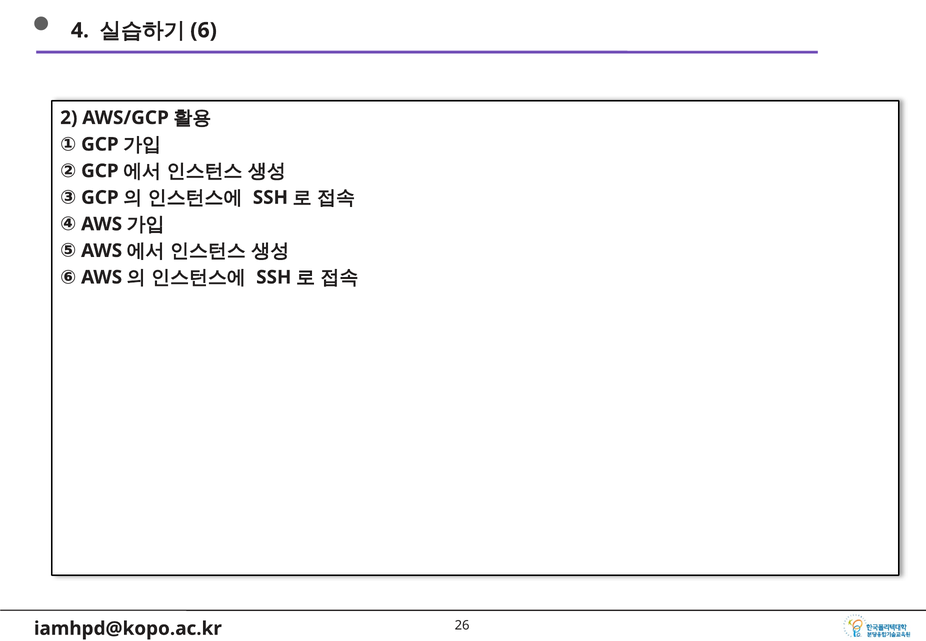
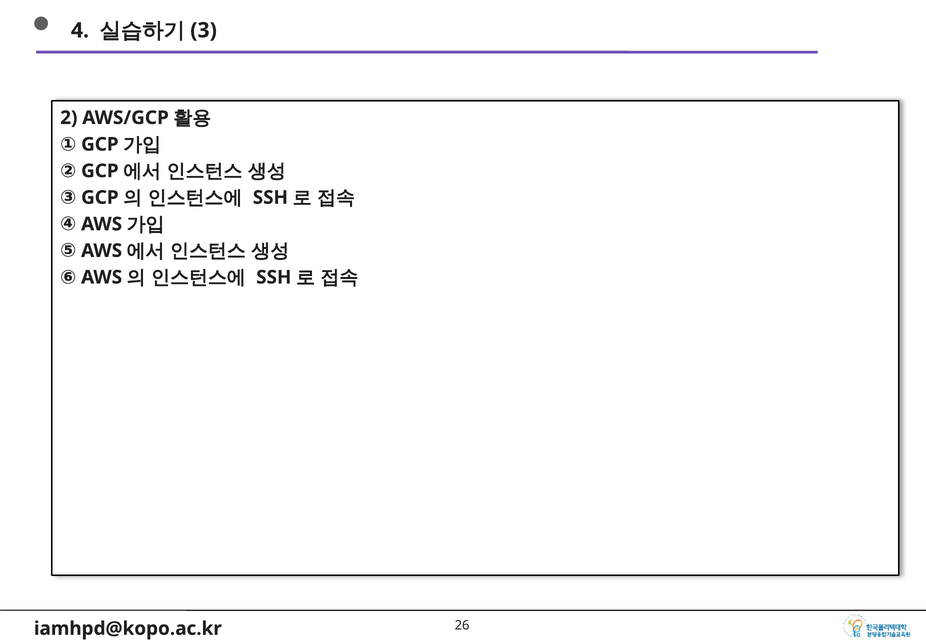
6: 6 -> 3
